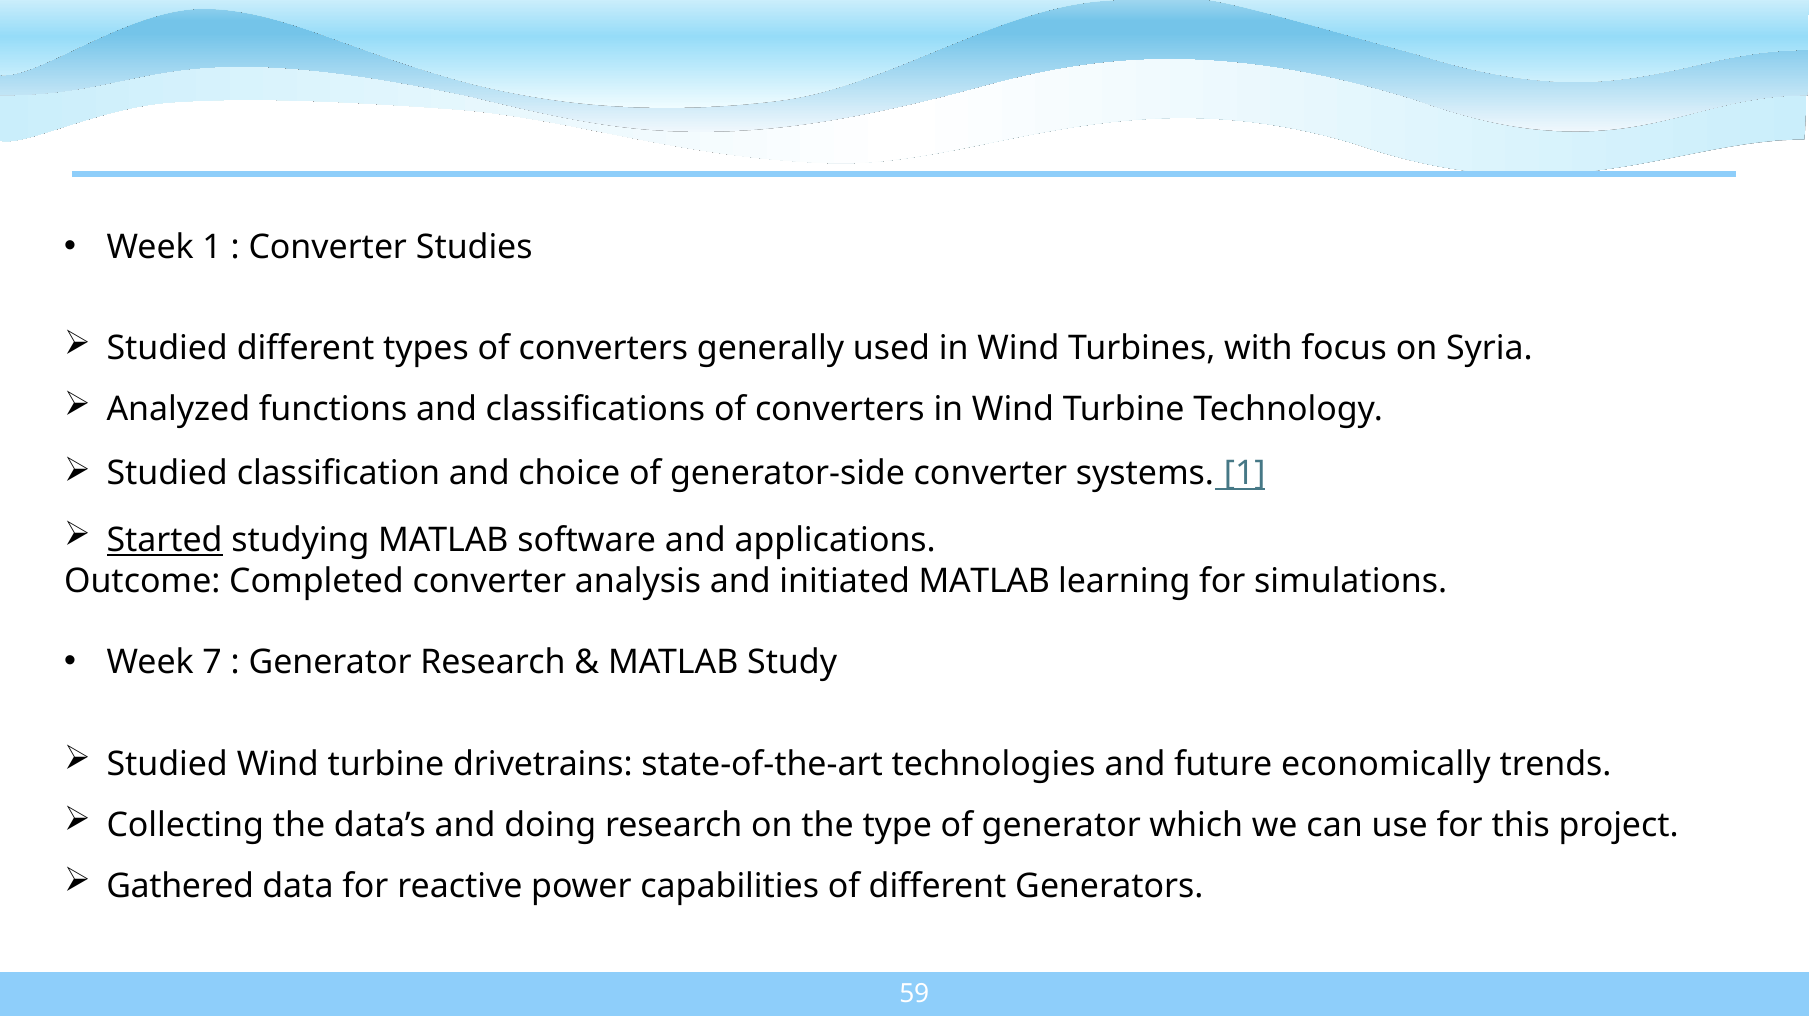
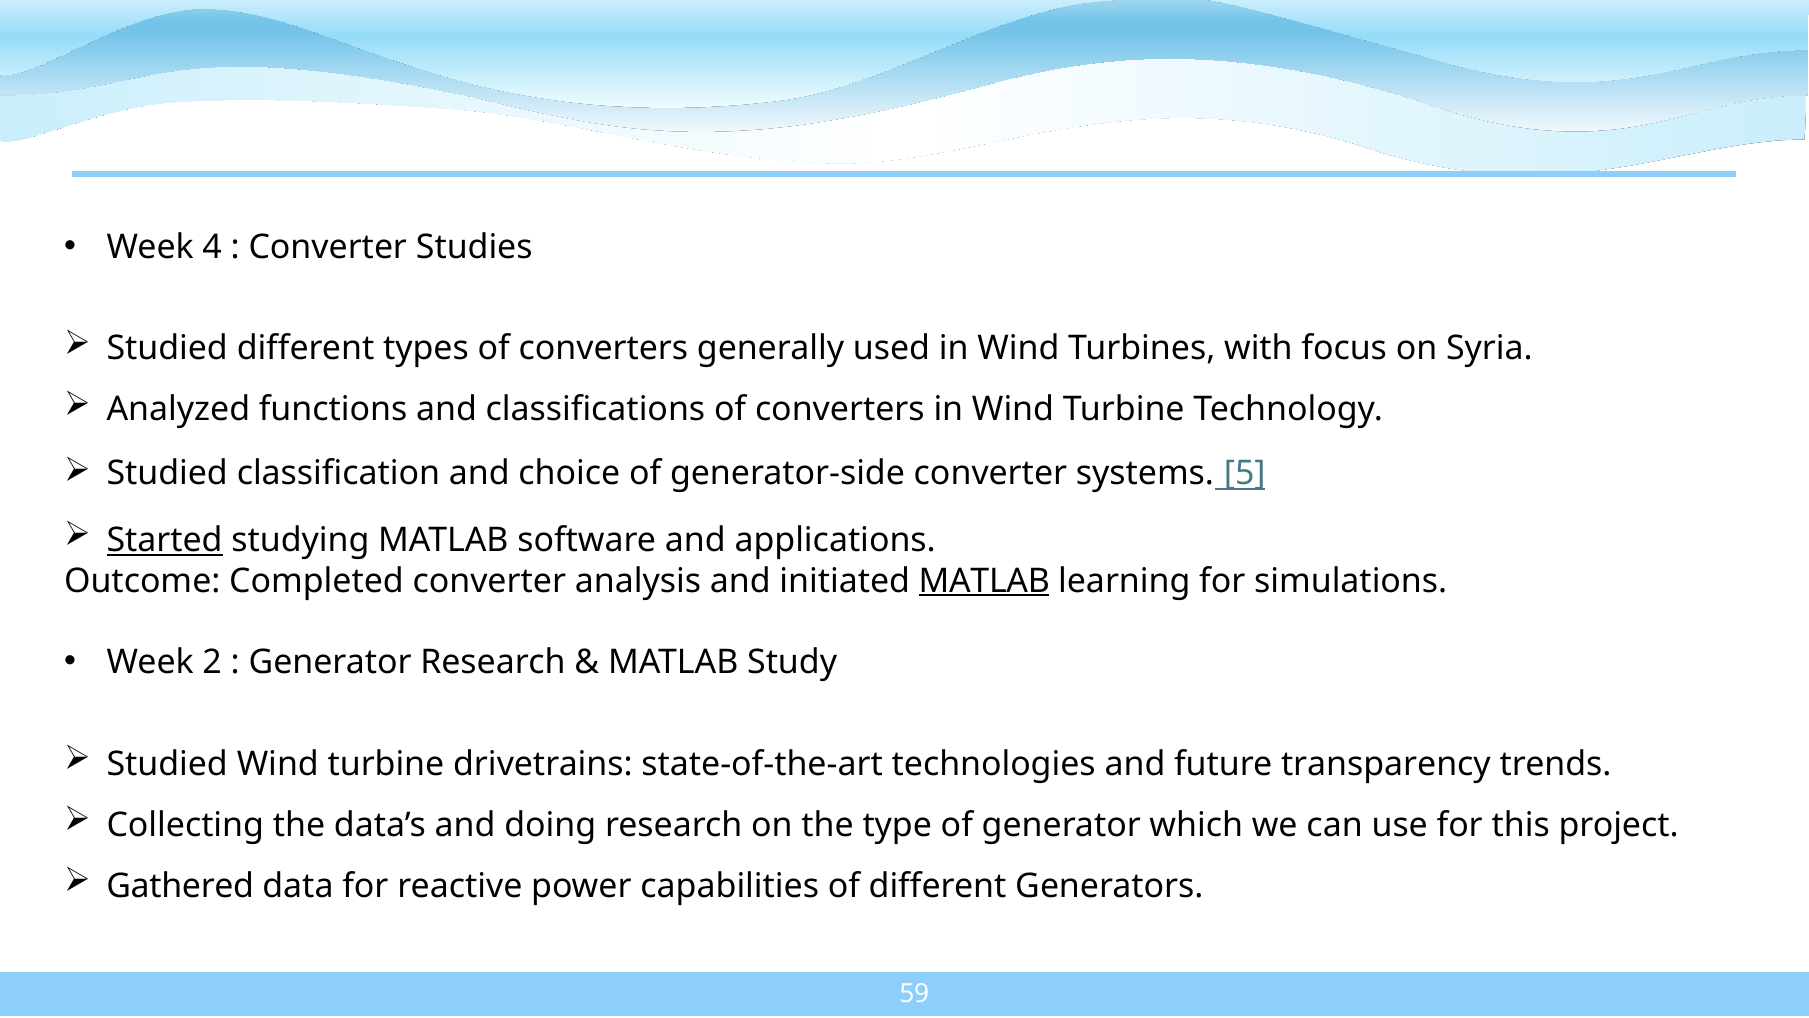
Week 1: 1 -> 4
systems 1: 1 -> 5
MATLAB at (984, 581) underline: none -> present
7: 7 -> 2
economically: economically -> transparency
